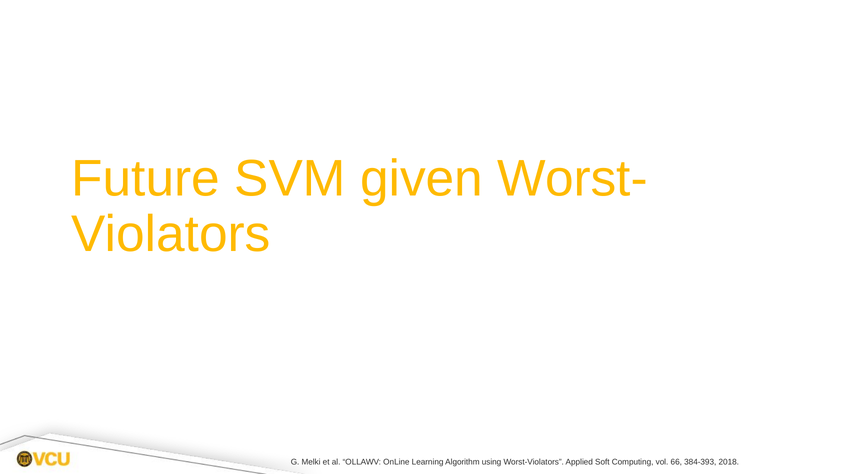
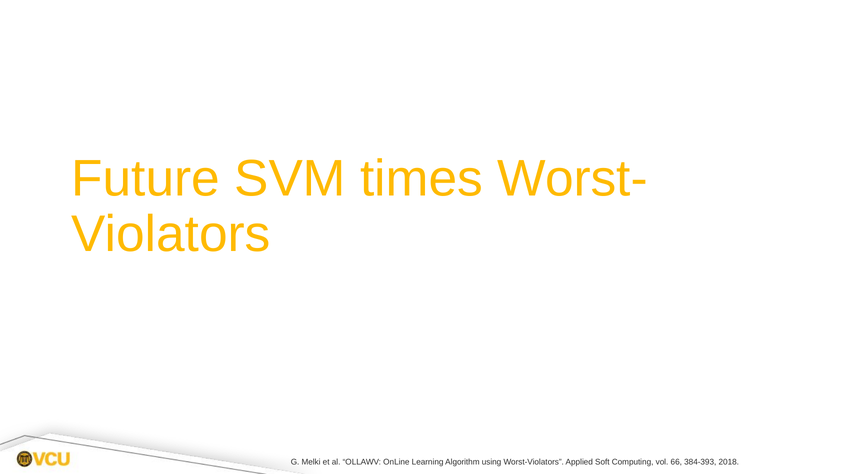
given: given -> times
